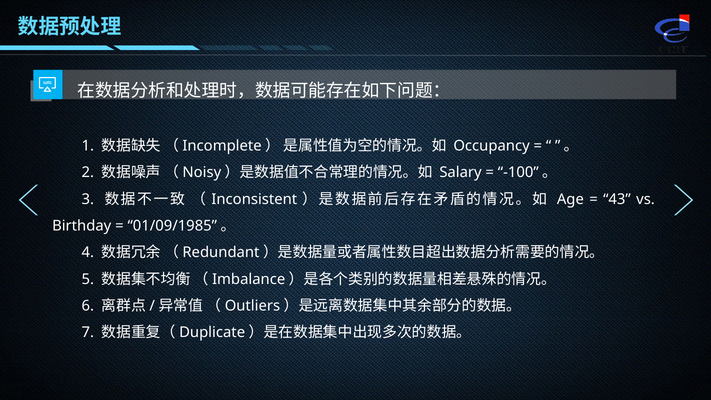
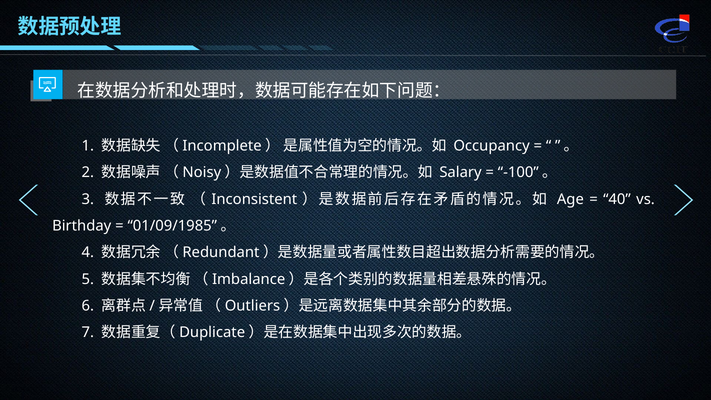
43: 43 -> 40
